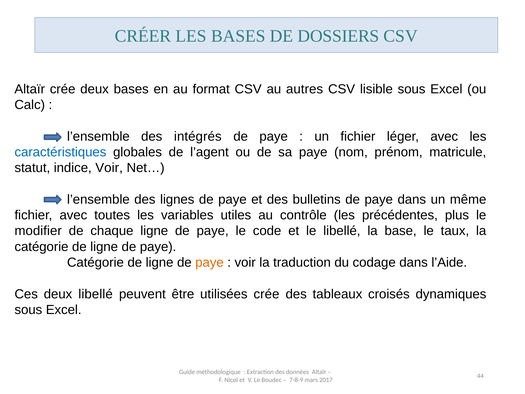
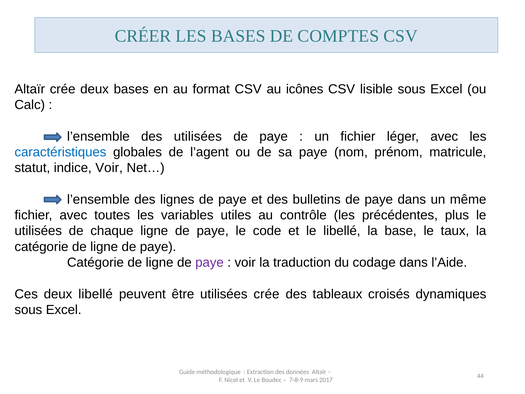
DOSSIERS: DOSSIERS -> COMPTES
autres: autres -> icônes
des intégrés: intégrés -> utilisées
modifier at (38, 231): modifier -> utilisées
paye at (209, 262) colour: orange -> purple
